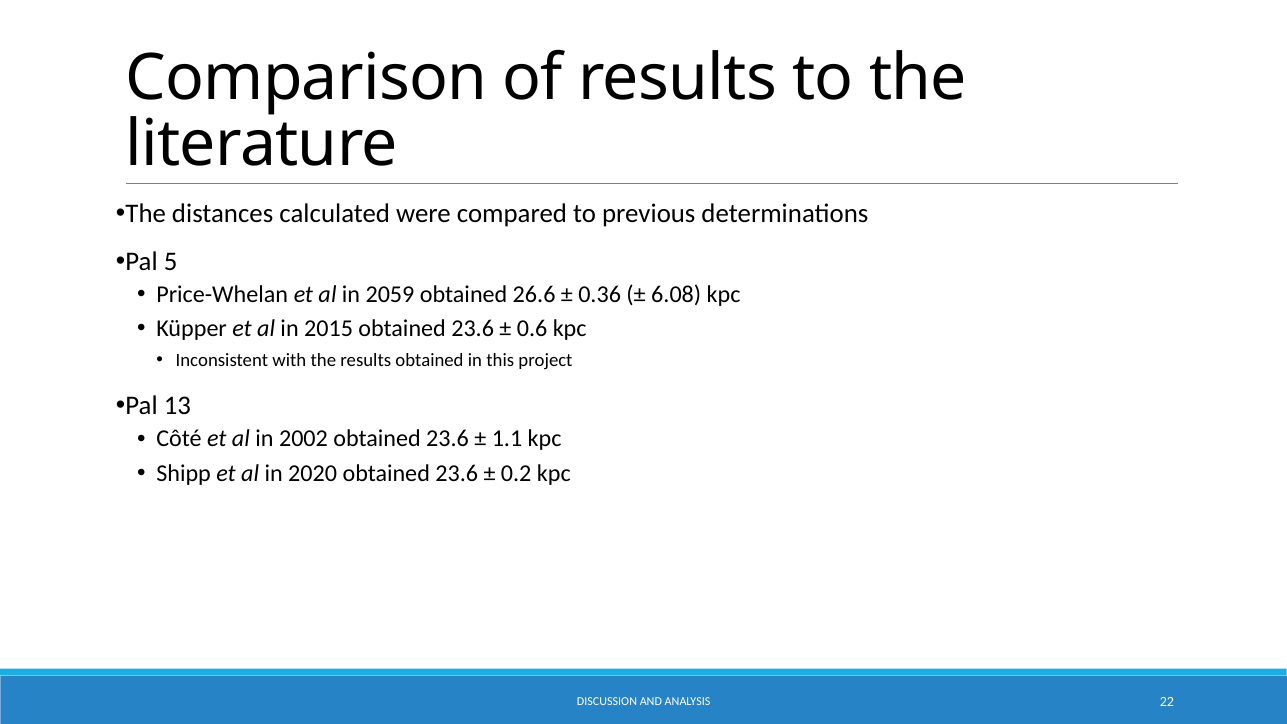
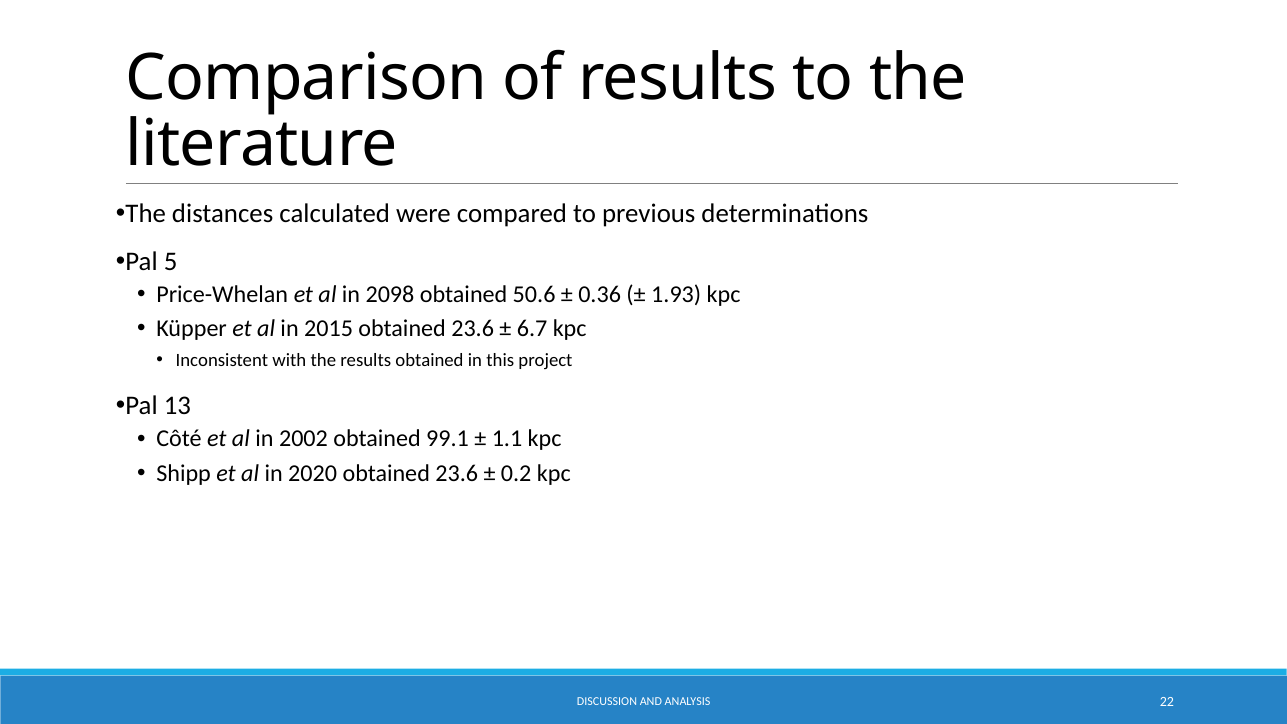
2059: 2059 -> 2098
26.6: 26.6 -> 50.6
6.08: 6.08 -> 1.93
0.6: 0.6 -> 6.7
2002 obtained 23.6: 23.6 -> 99.1
